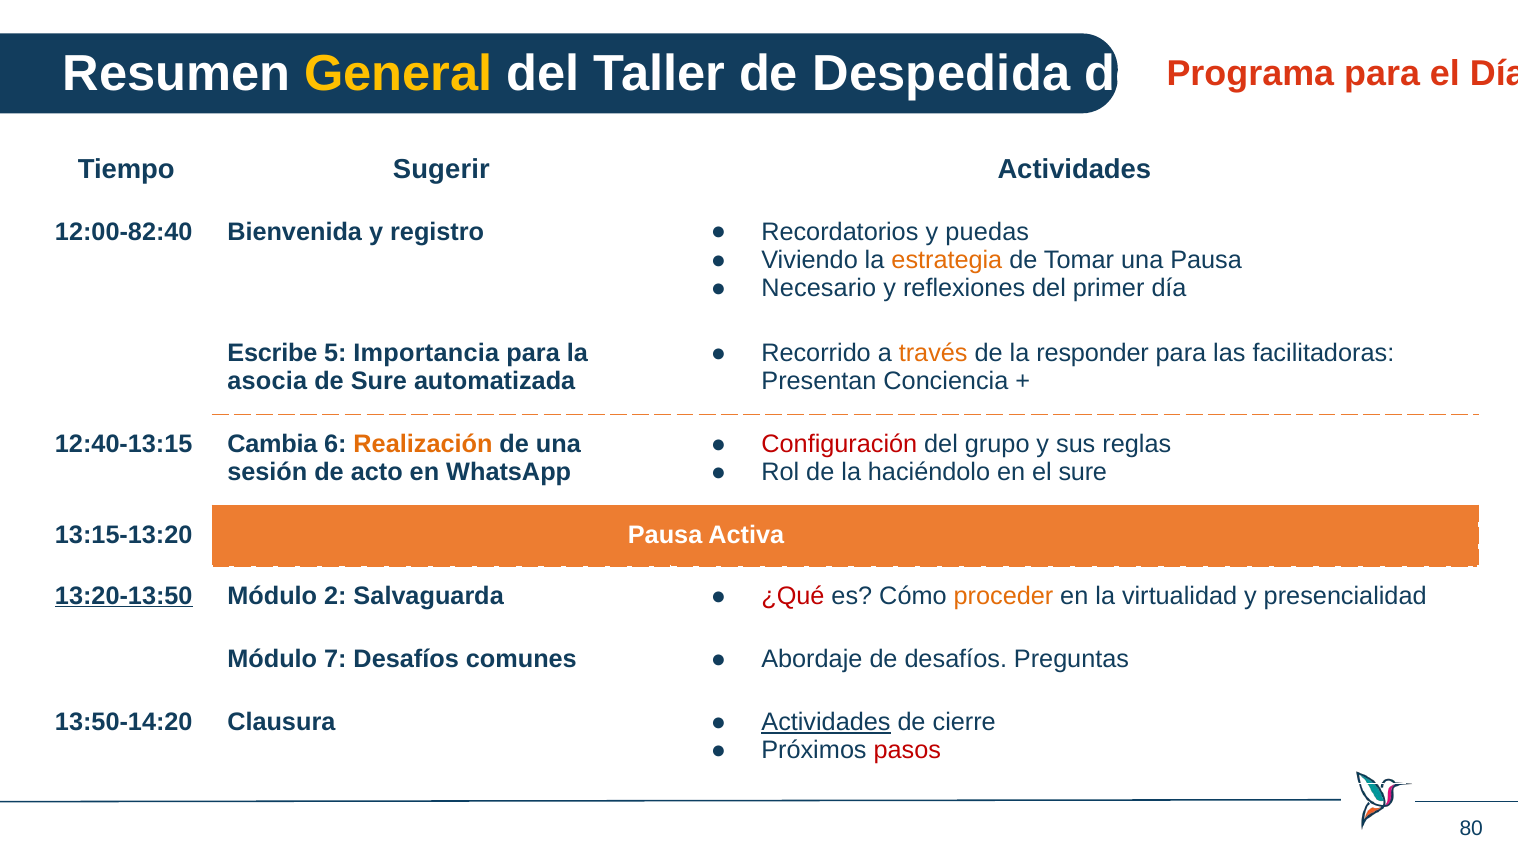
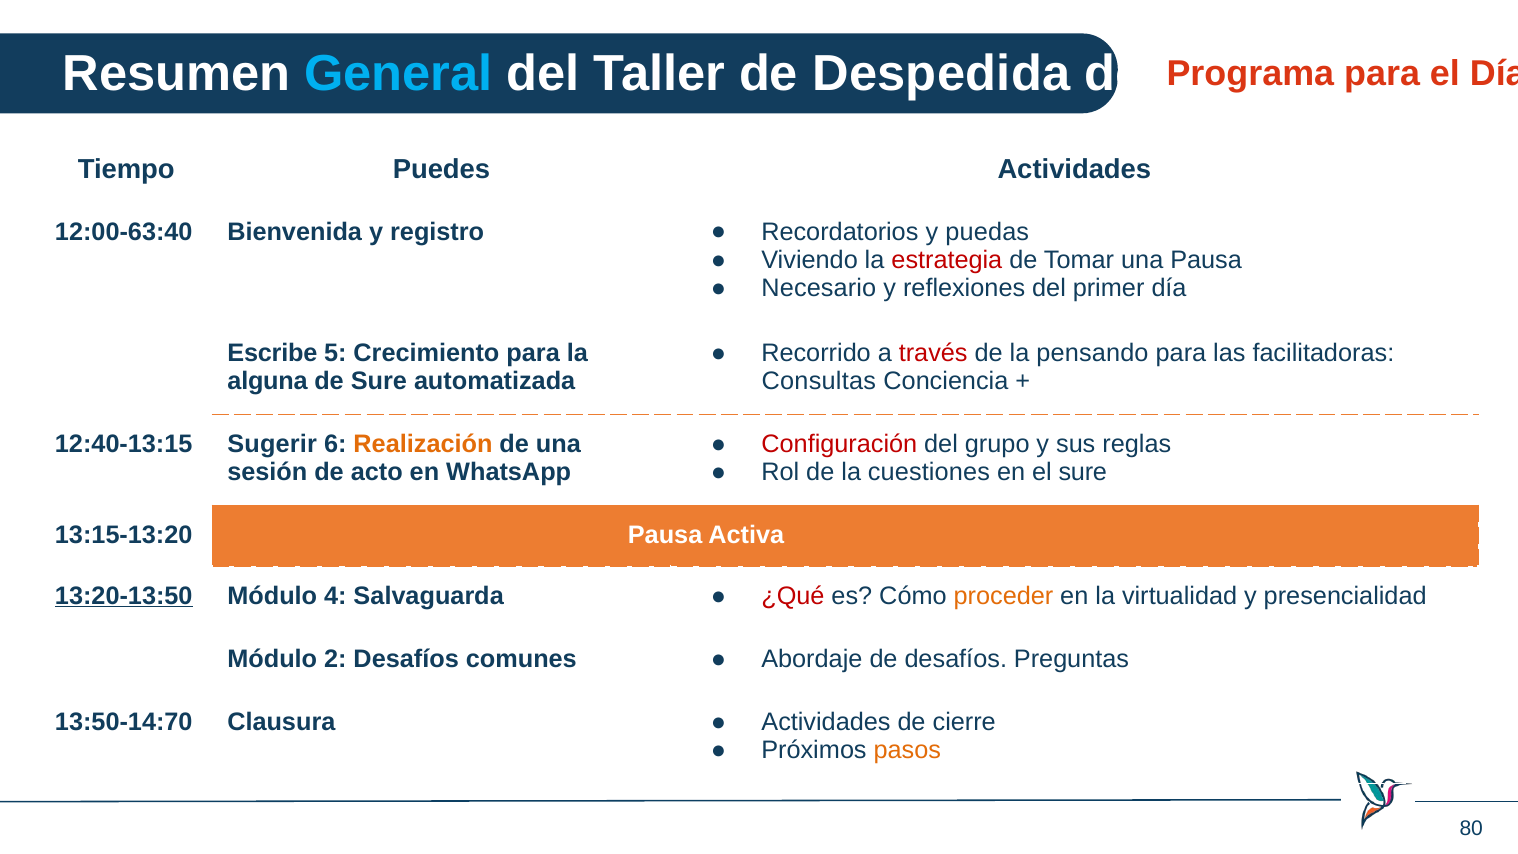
General colour: yellow -> light blue
Sugerir: Sugerir -> Puedes
12:00-82:40: 12:00-82:40 -> 12:00-63:40
estrategia colour: orange -> red
través colour: orange -> red
responder: responder -> pensando
Importancia: Importancia -> Crecimiento
asocia: asocia -> alguna
Presentan: Presentan -> Consultas
Cambia: Cambia -> Sugerir
haciéndolo: haciéndolo -> cuestiones
Módulo 2: 2 -> 4
Módulo 7: 7 -> 2
13:50-14:20: 13:50-14:20 -> 13:50-14:70
Actividades at (826, 722) underline: present -> none
pasos colour: red -> orange
